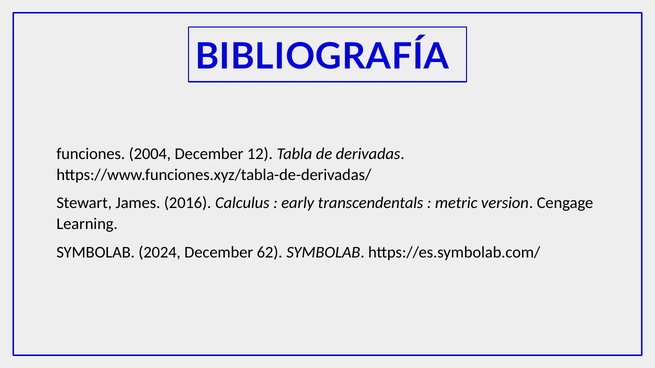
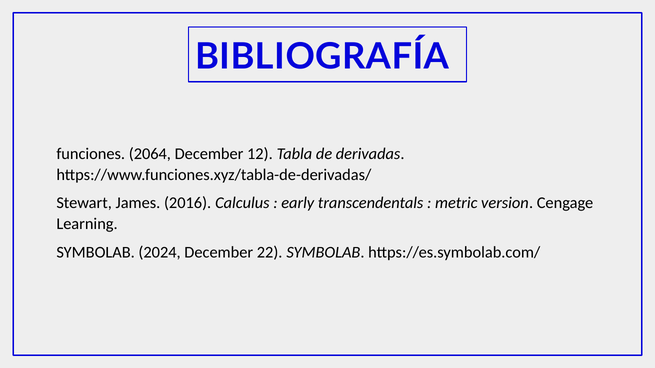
2004: 2004 -> 2064
62: 62 -> 22
